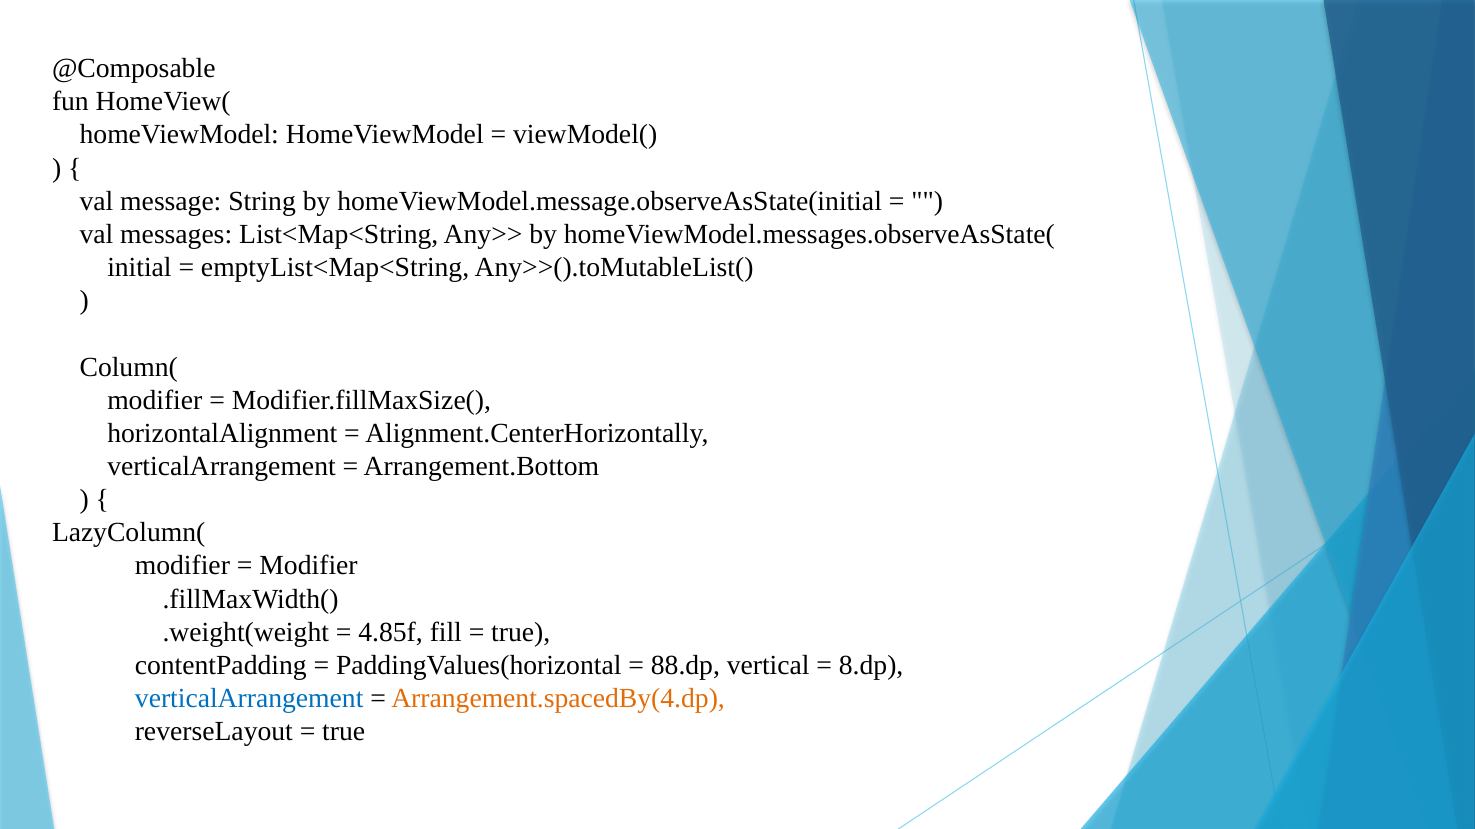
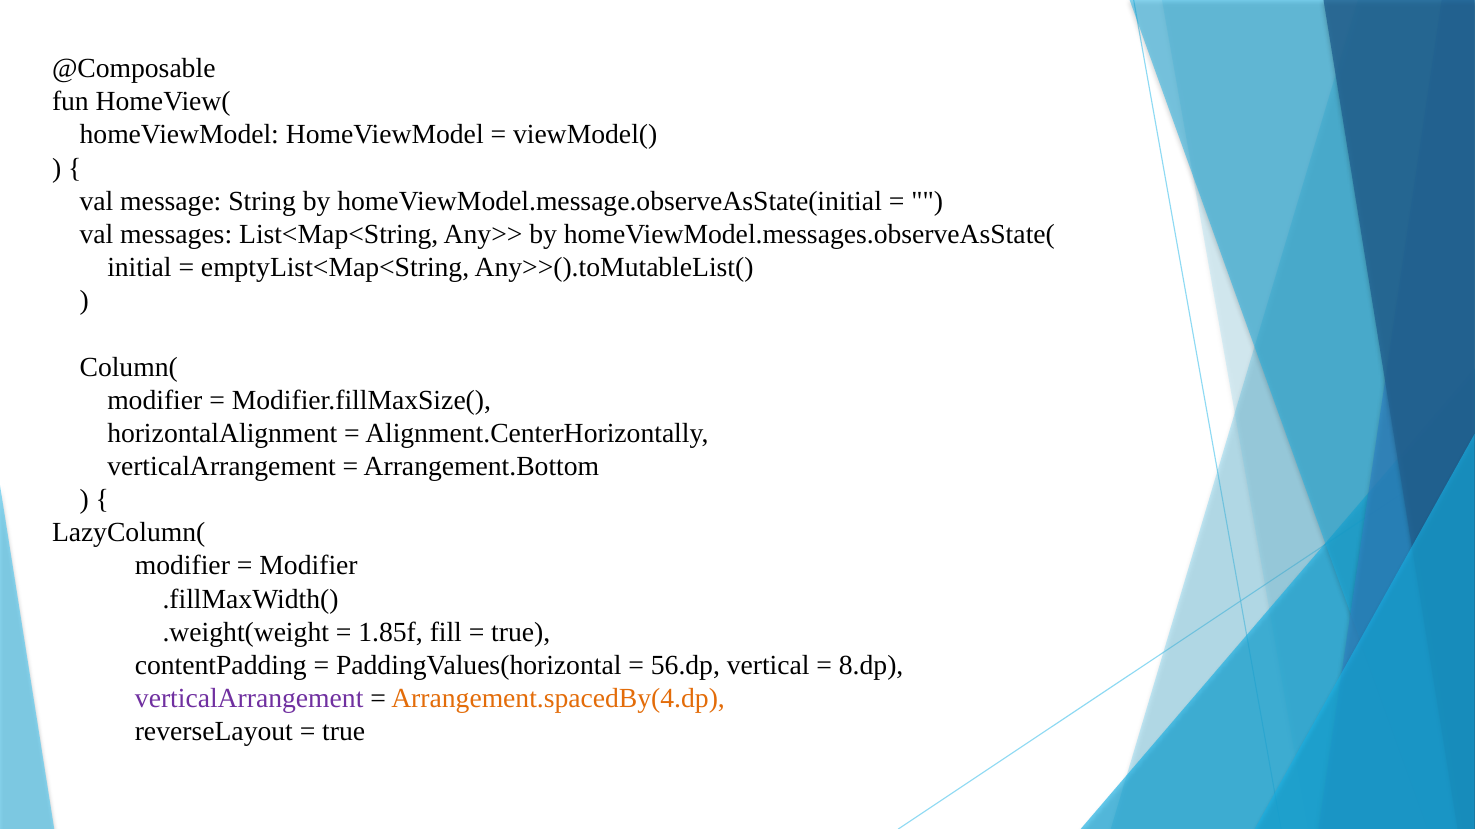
4.85f: 4.85f -> 1.85f
88.dp: 88.dp -> 56.dp
verticalArrangement at (249, 699) colour: blue -> purple
